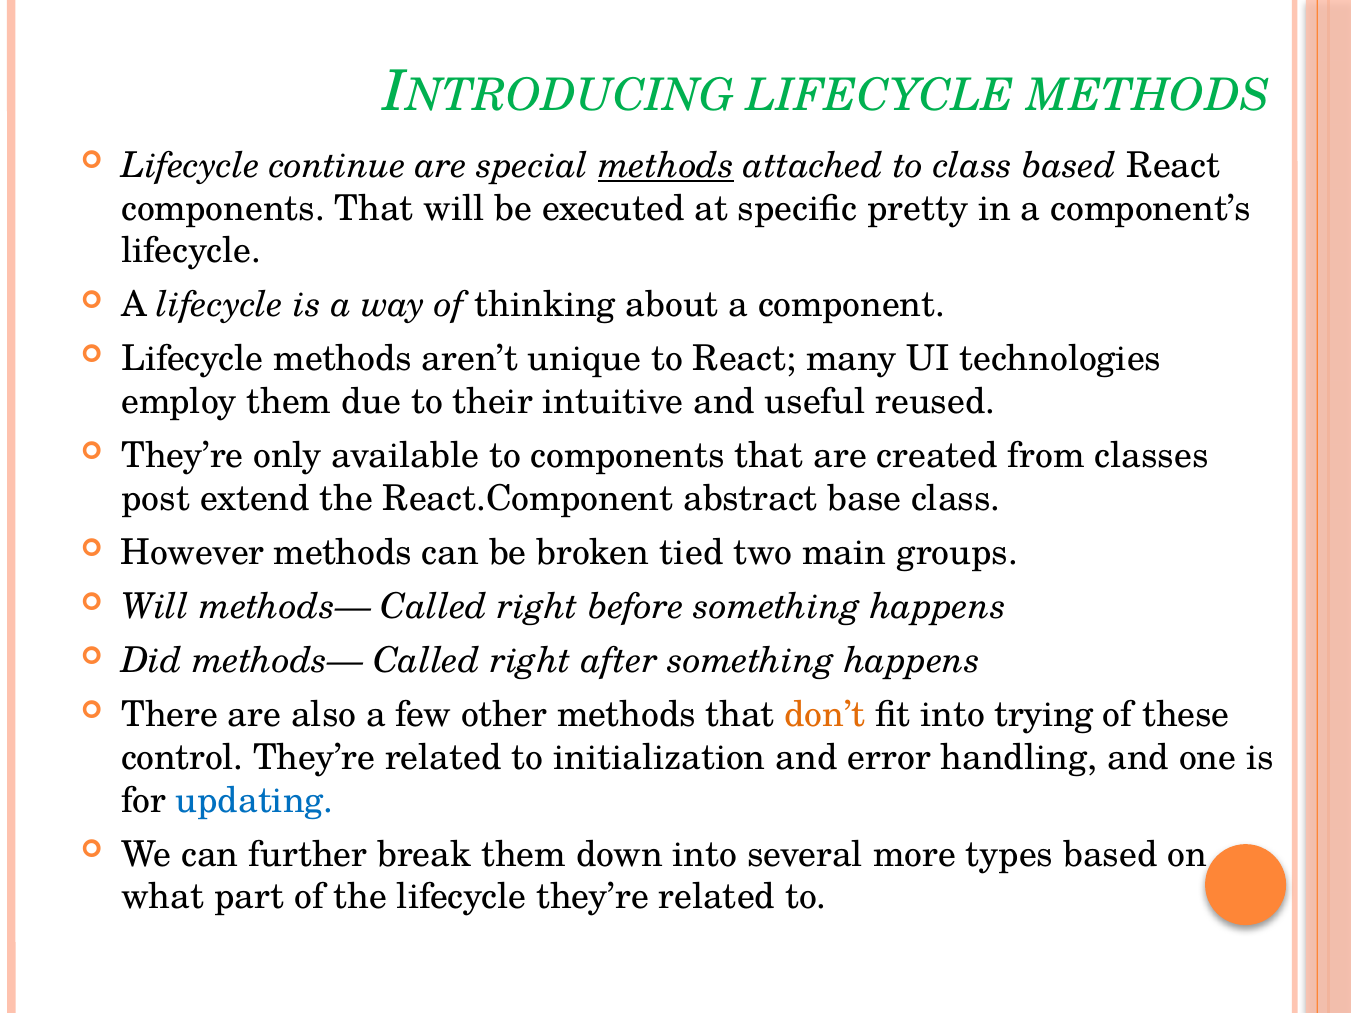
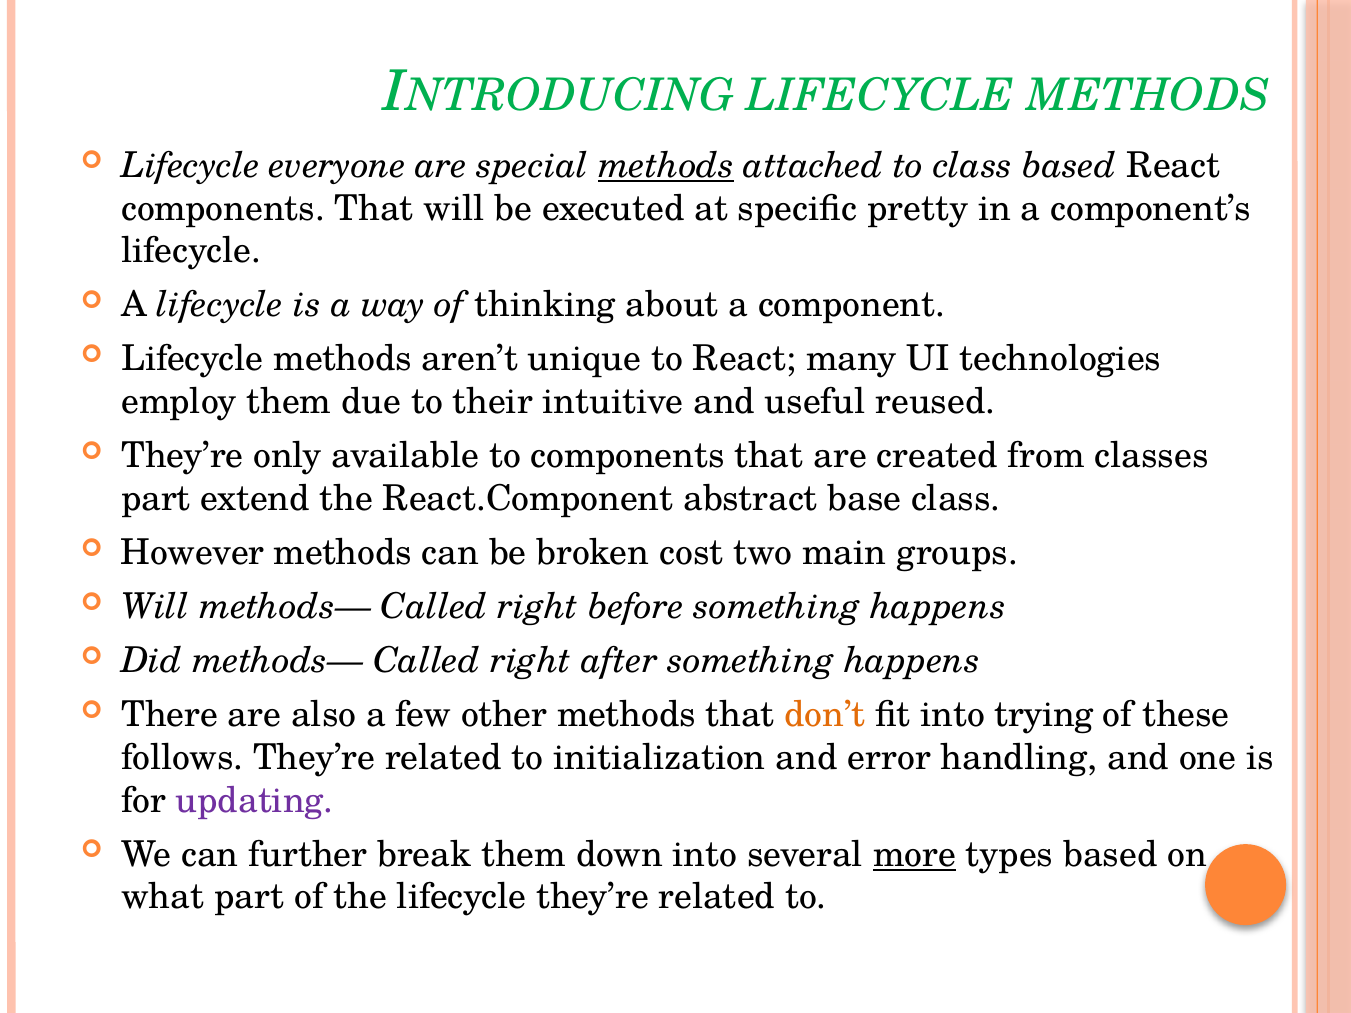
continue: continue -> everyone
post at (156, 499): post -> part
tied: tied -> cost
control: control -> follows
updating colour: blue -> purple
more underline: none -> present
